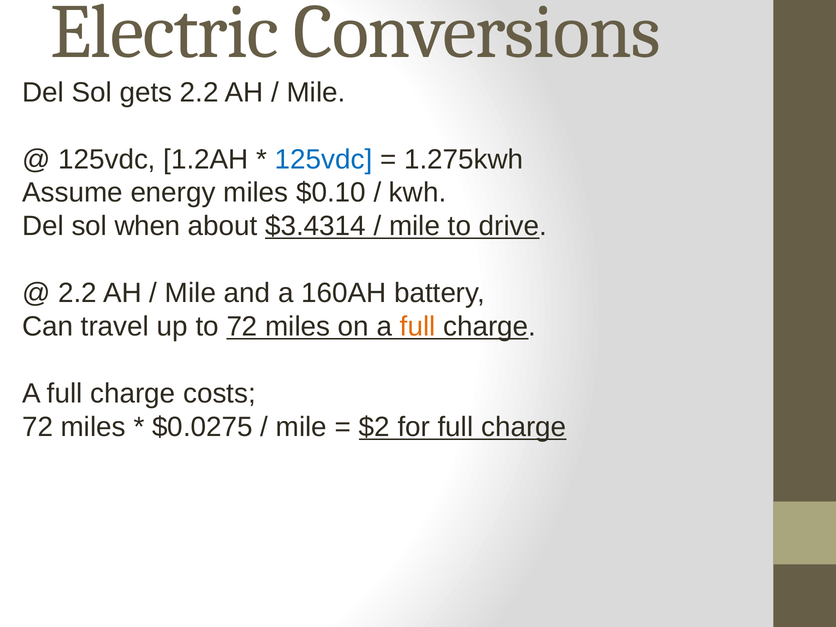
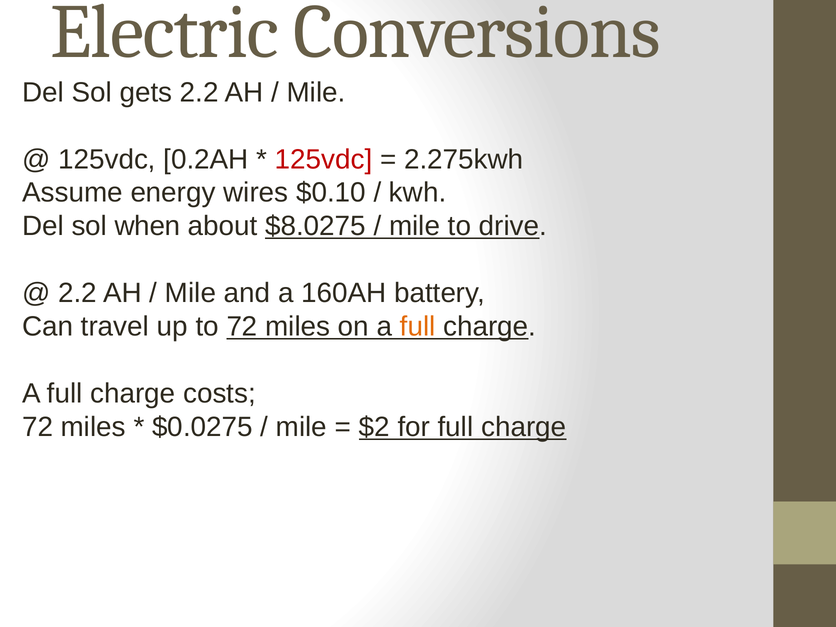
1.2AH: 1.2AH -> 0.2AH
125vdc at (324, 159) colour: blue -> red
1.275kwh: 1.275kwh -> 2.275kwh
energy miles: miles -> wires
$3.4314: $3.4314 -> $8.0275
